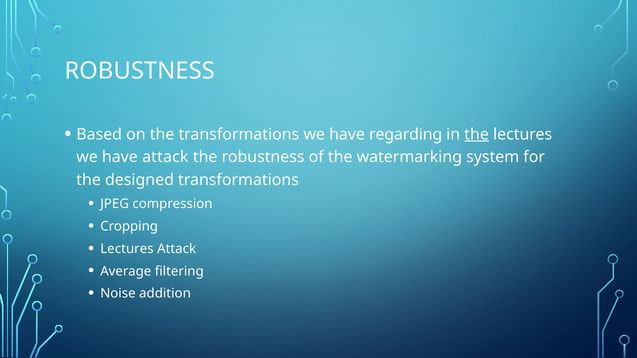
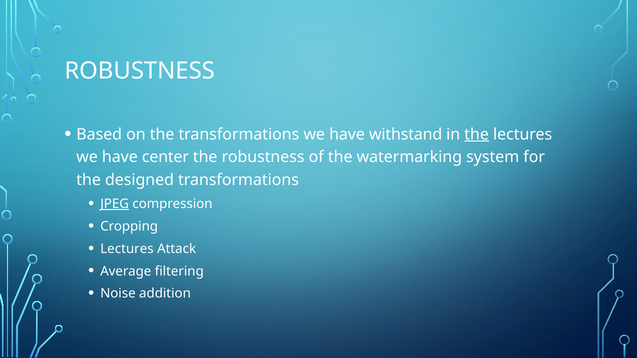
regarding: regarding -> withstand
have attack: attack -> center
JPEG underline: none -> present
